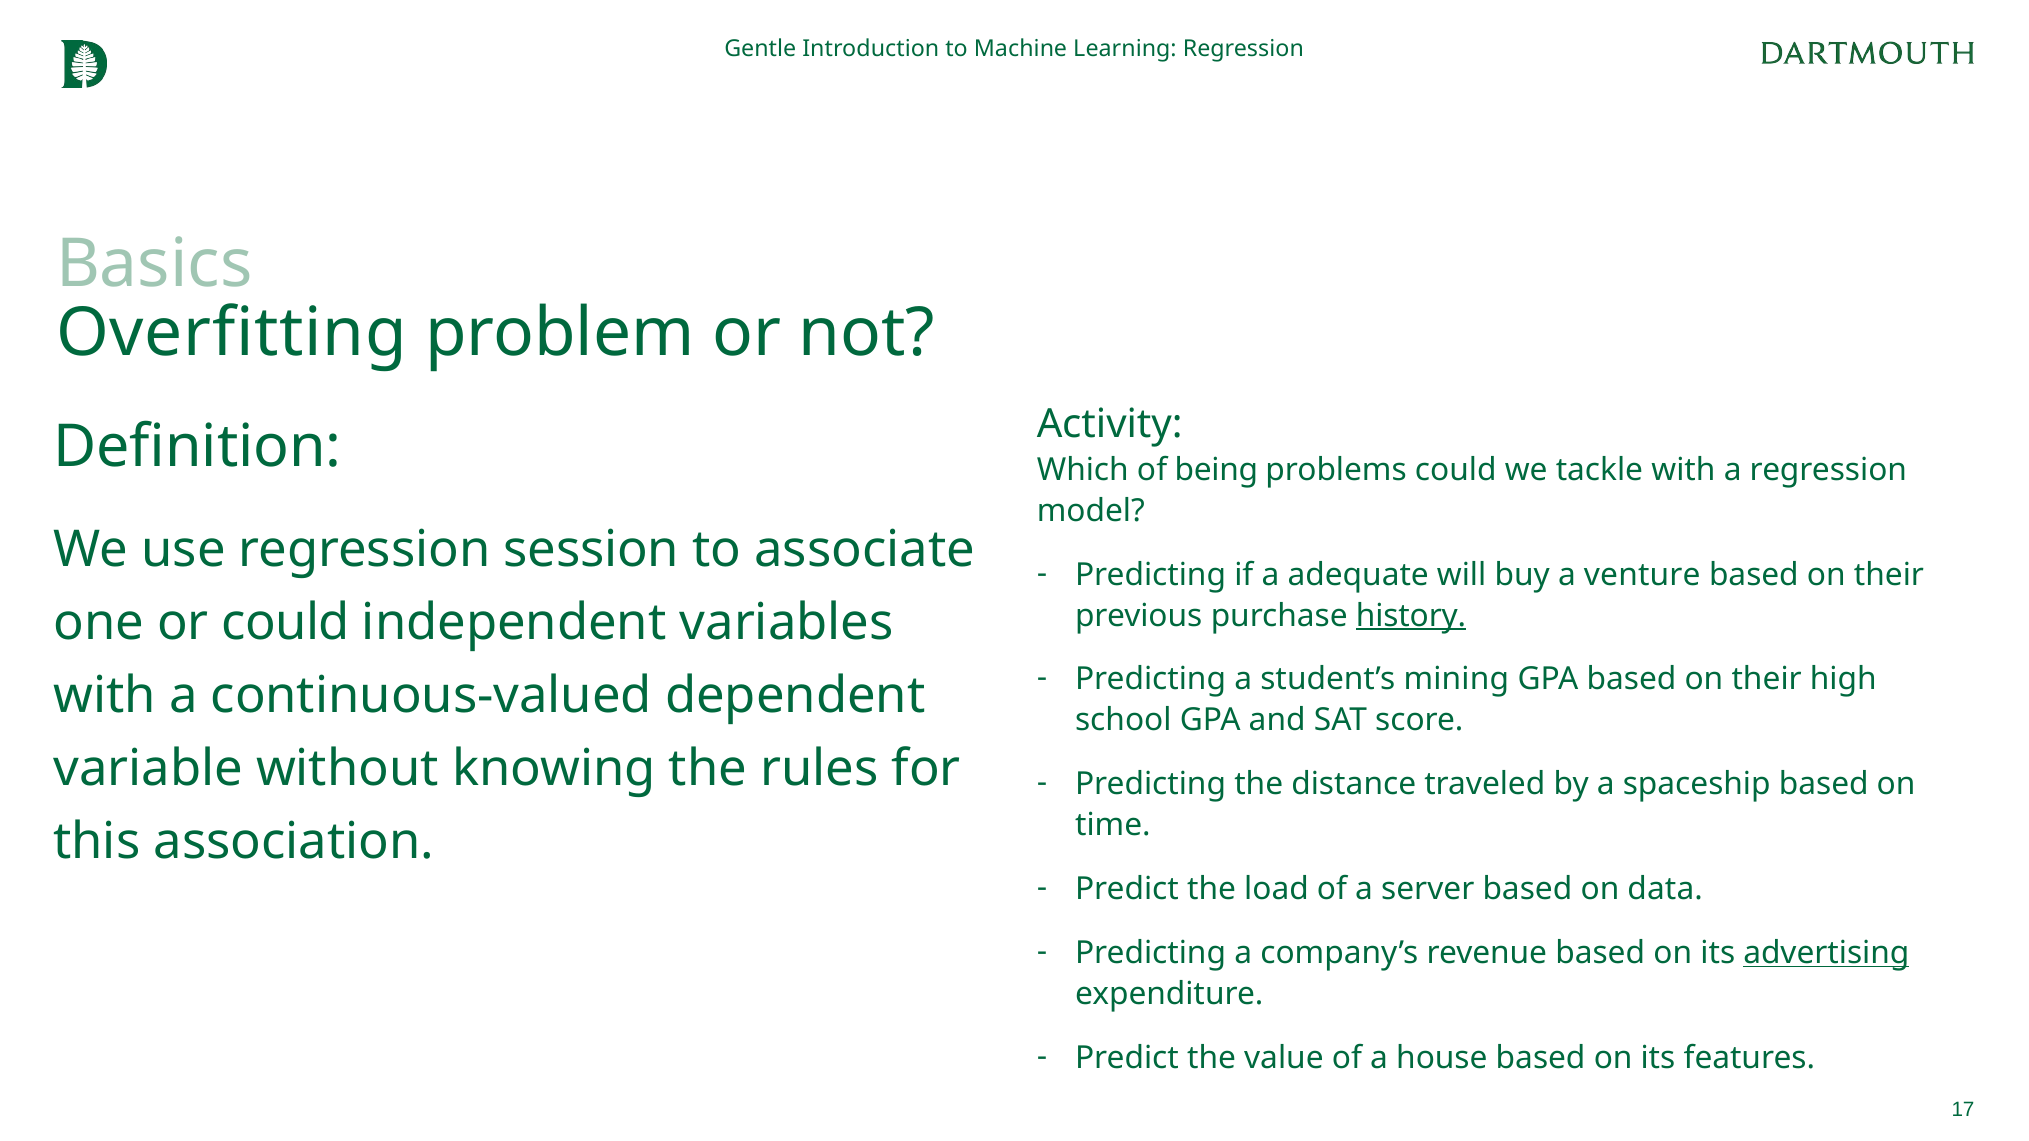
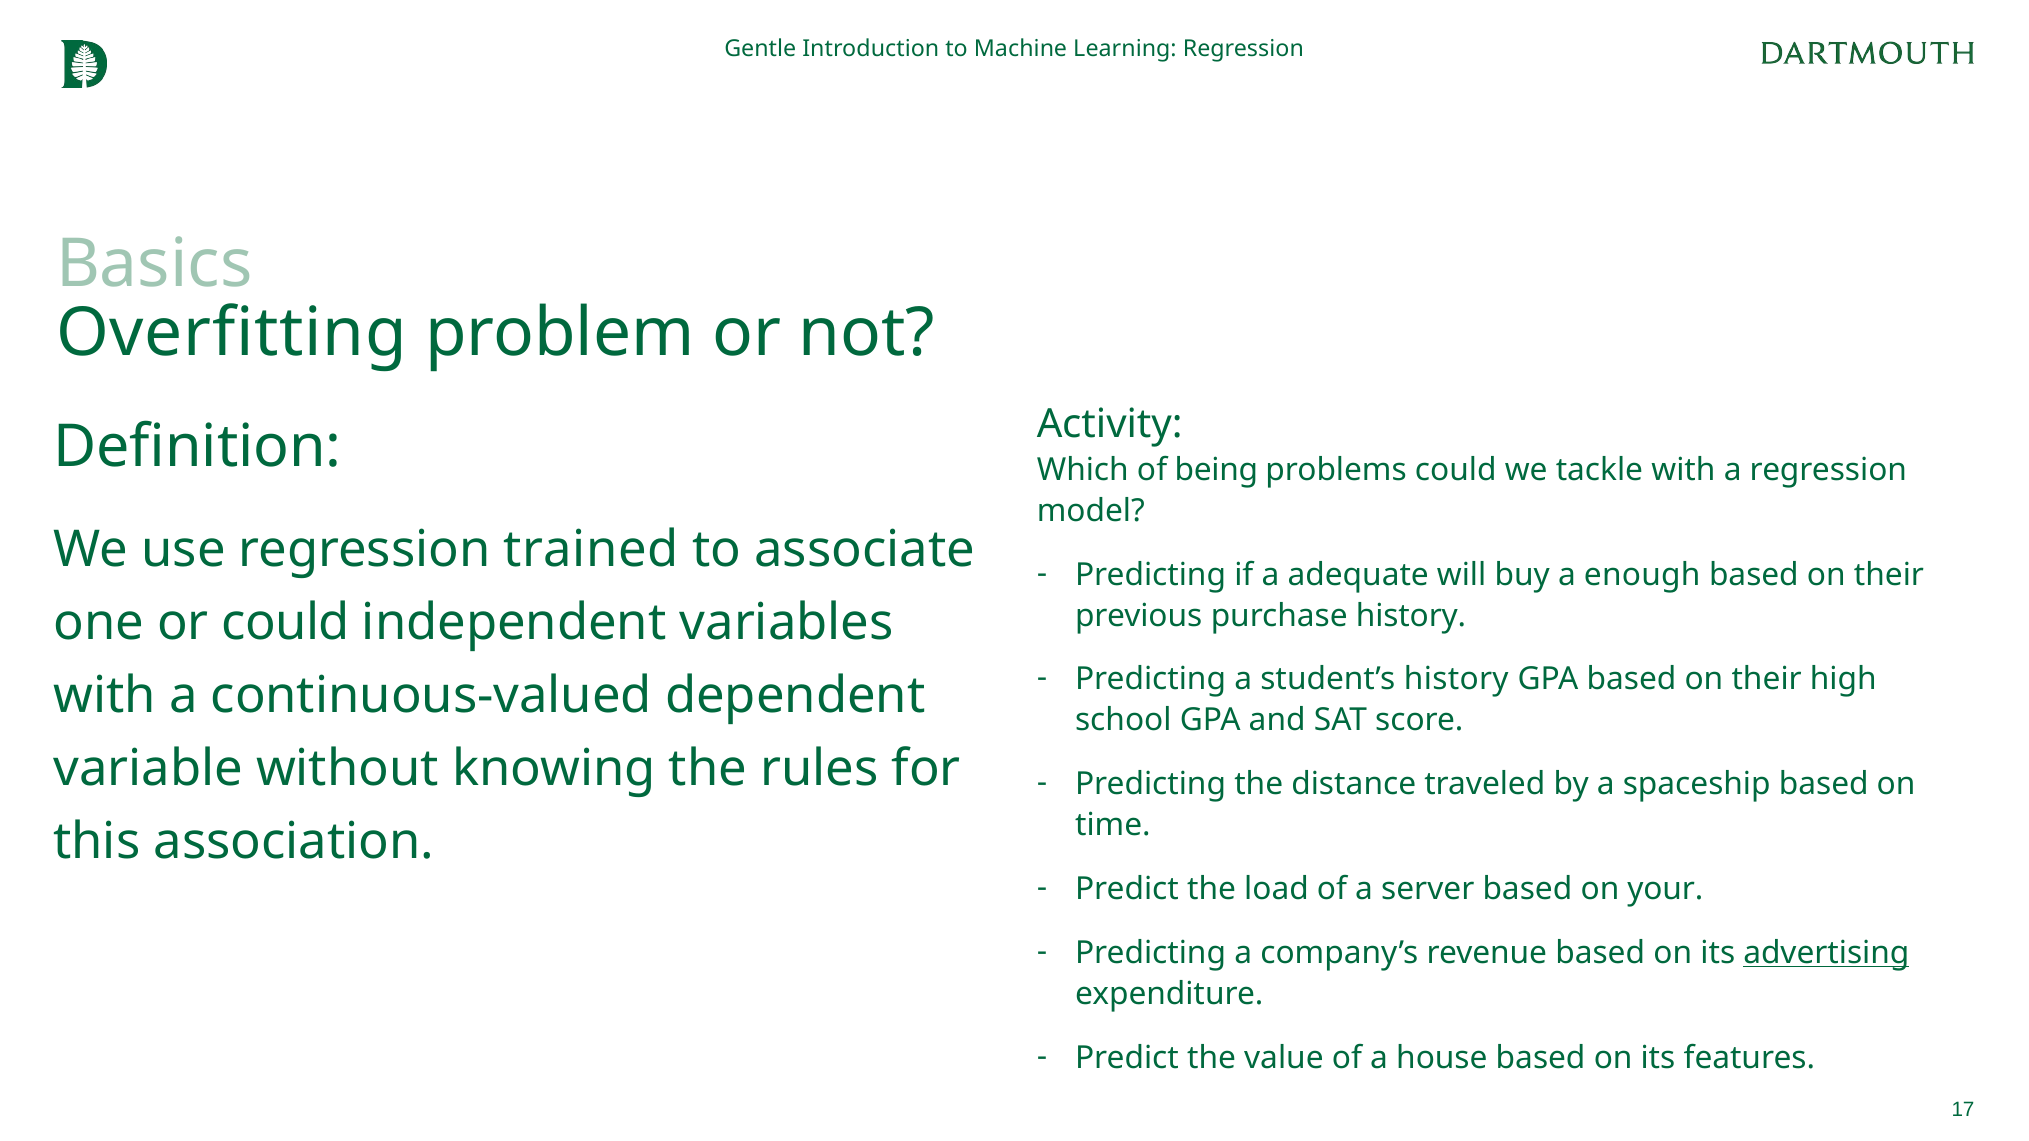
session: session -> trained
venture: venture -> enough
history at (1411, 616) underline: present -> none
student’s mining: mining -> history
data: data -> your
